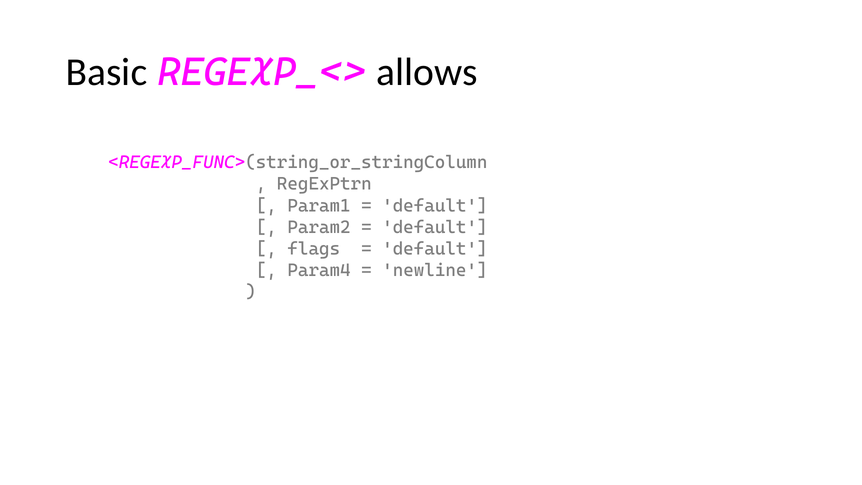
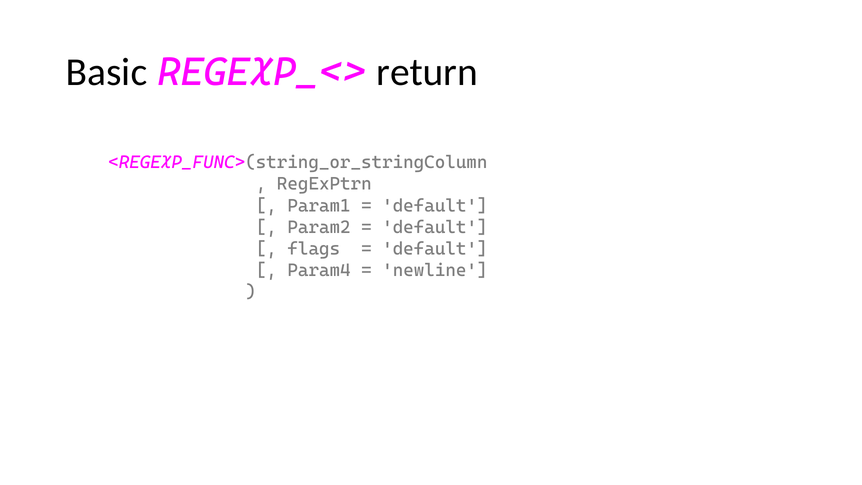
allows: allows -> return
